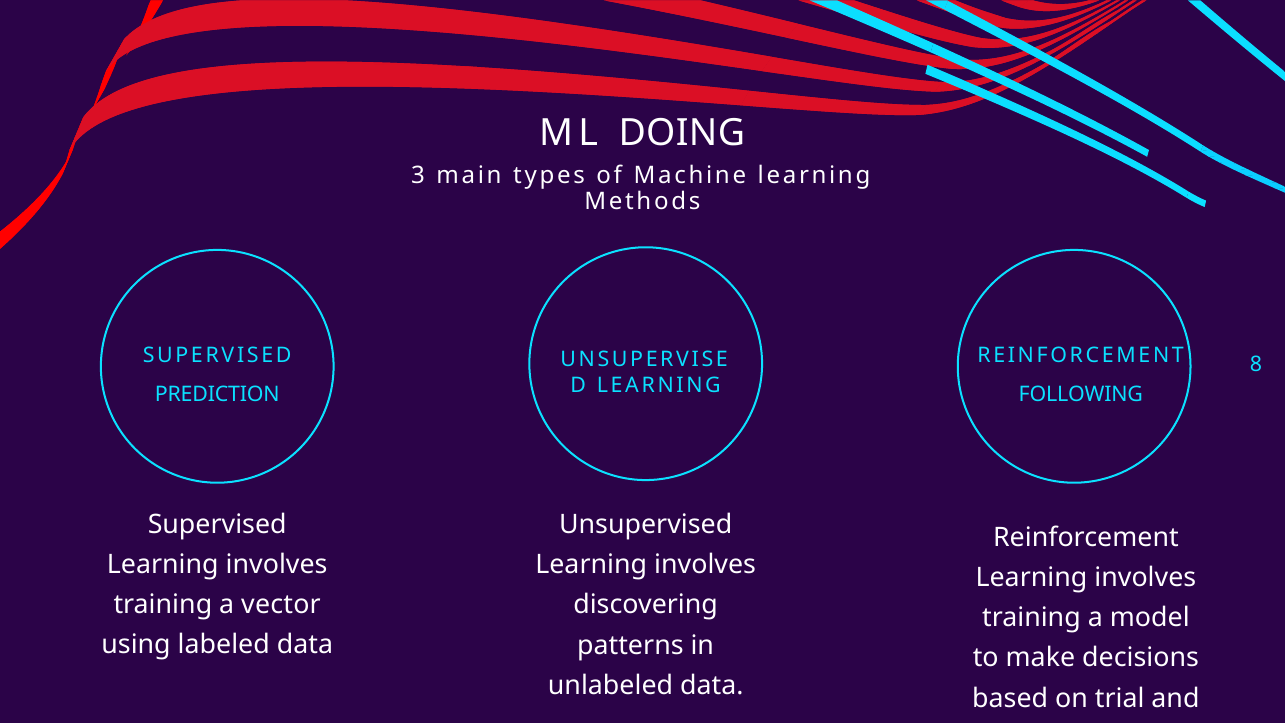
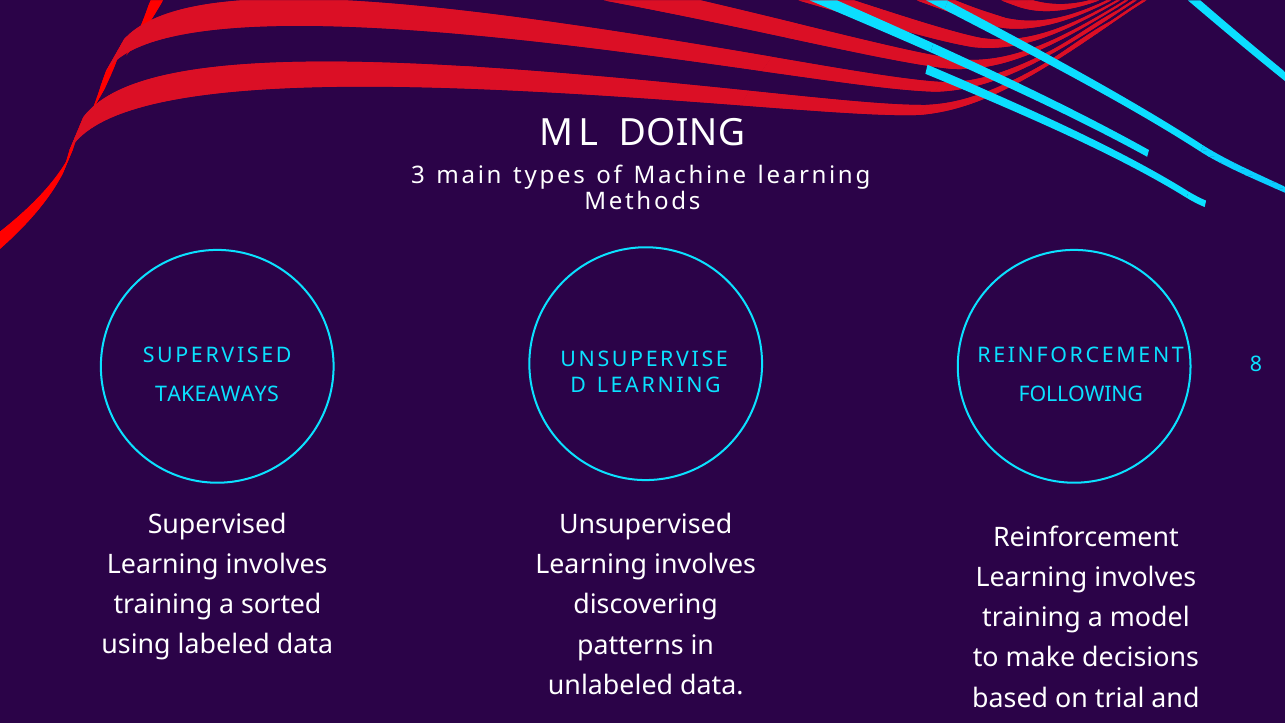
PREDICTION: PREDICTION -> TAKEAWAYS
vector: vector -> sorted
